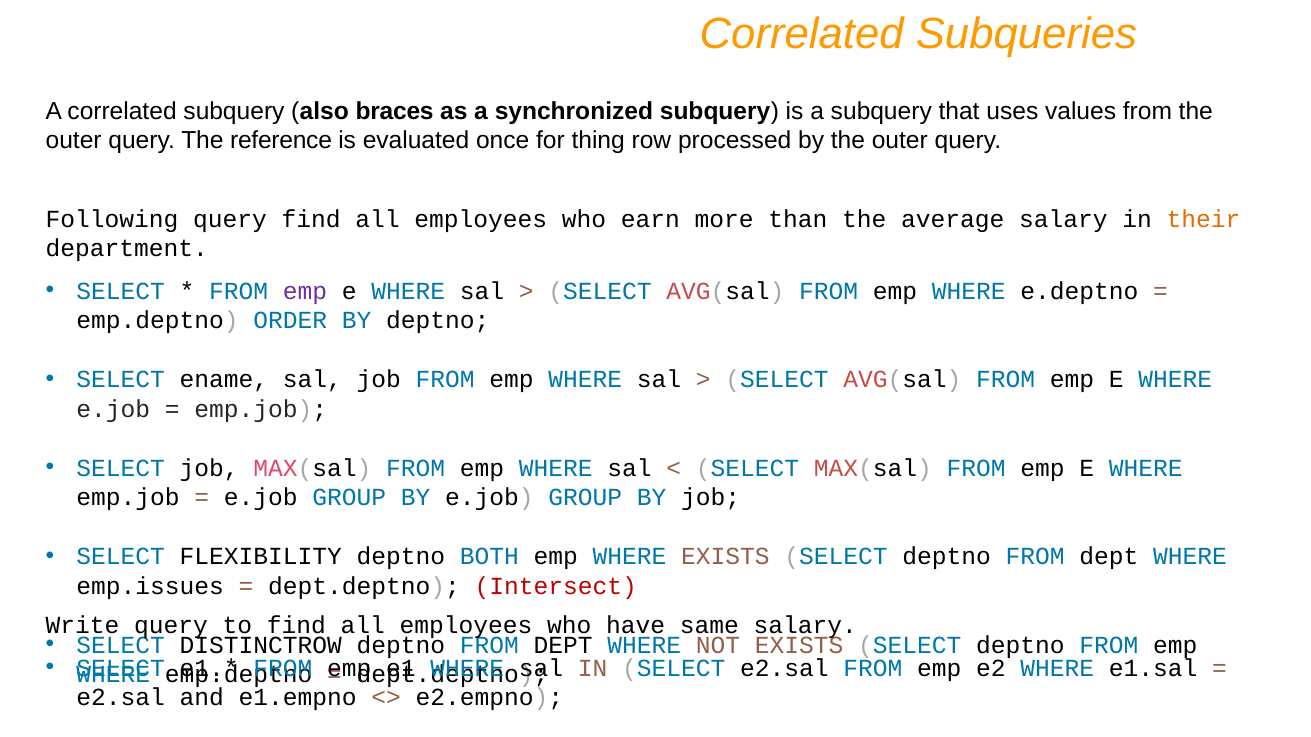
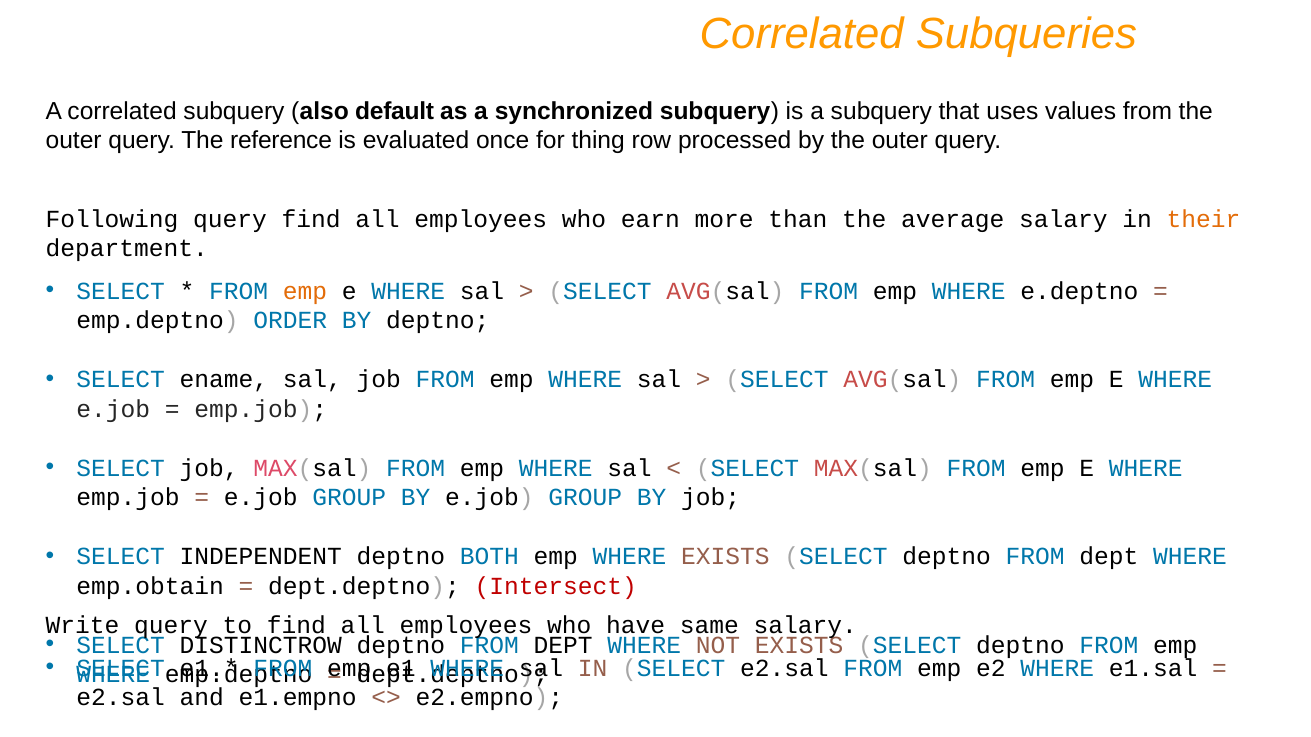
braces: braces -> default
emp at (305, 291) colour: purple -> orange
FLEXIBILITY: FLEXIBILITY -> INDEPENDENT
emp.issues: emp.issues -> emp.obtain
